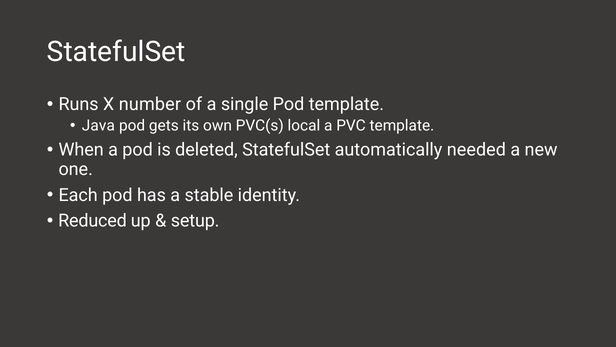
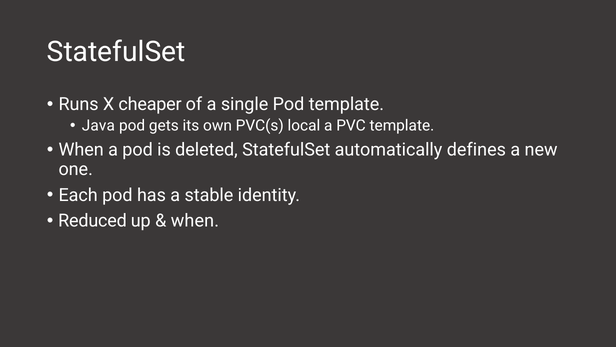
number: number -> cheaper
needed: needed -> defines
setup at (195, 221): setup -> when
